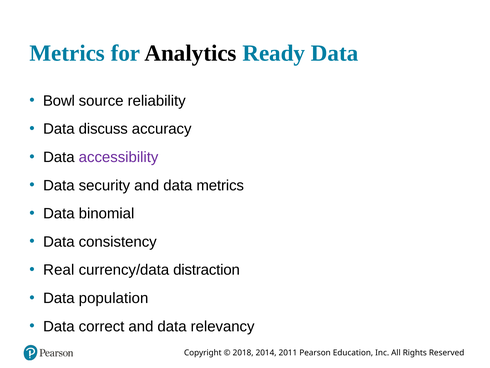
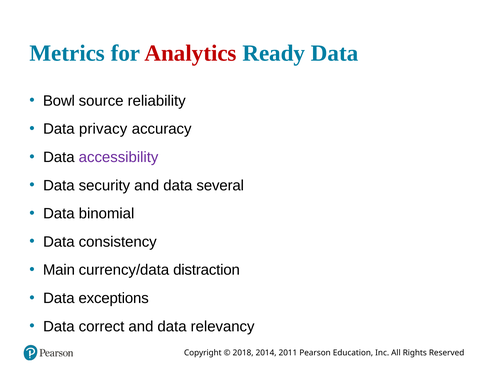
Analytics colour: black -> red
discuss: discuss -> privacy
data metrics: metrics -> several
Real: Real -> Main
population: population -> exceptions
